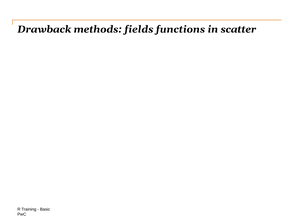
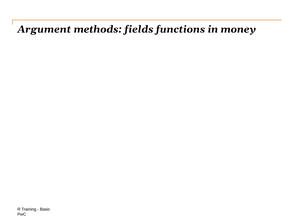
Drawback: Drawback -> Argument
scatter: scatter -> money
